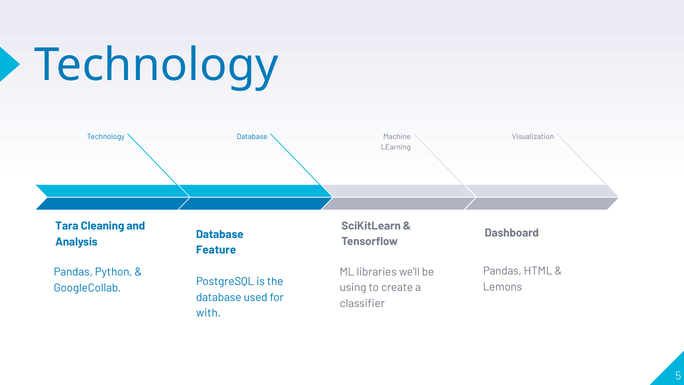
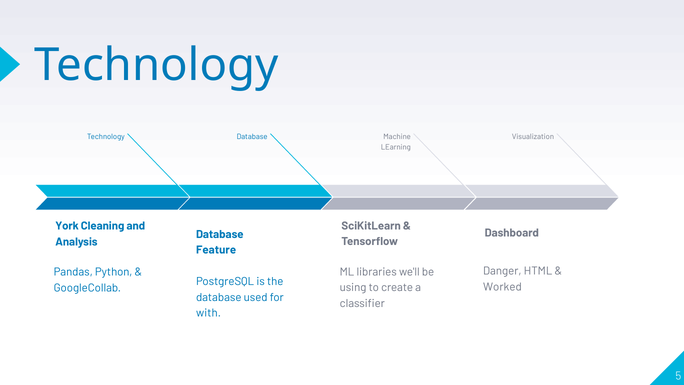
Tara: Tara -> York
Pandas at (502, 271): Pandas -> Danger
Lemons: Lemons -> Worked
